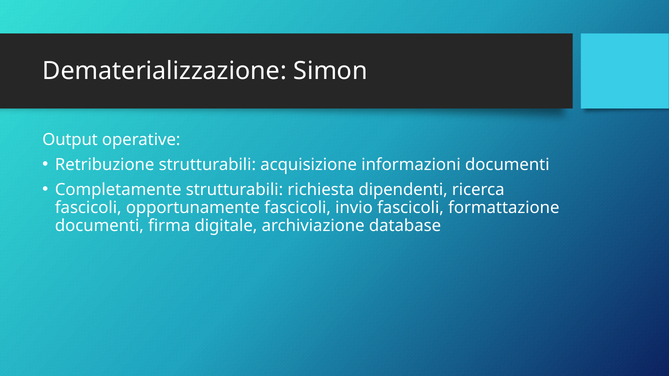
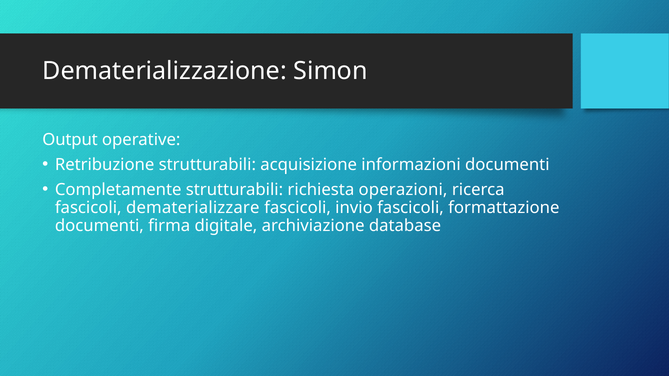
dipendenti: dipendenti -> operazioni
opportunamente: opportunamente -> dematerializzare
